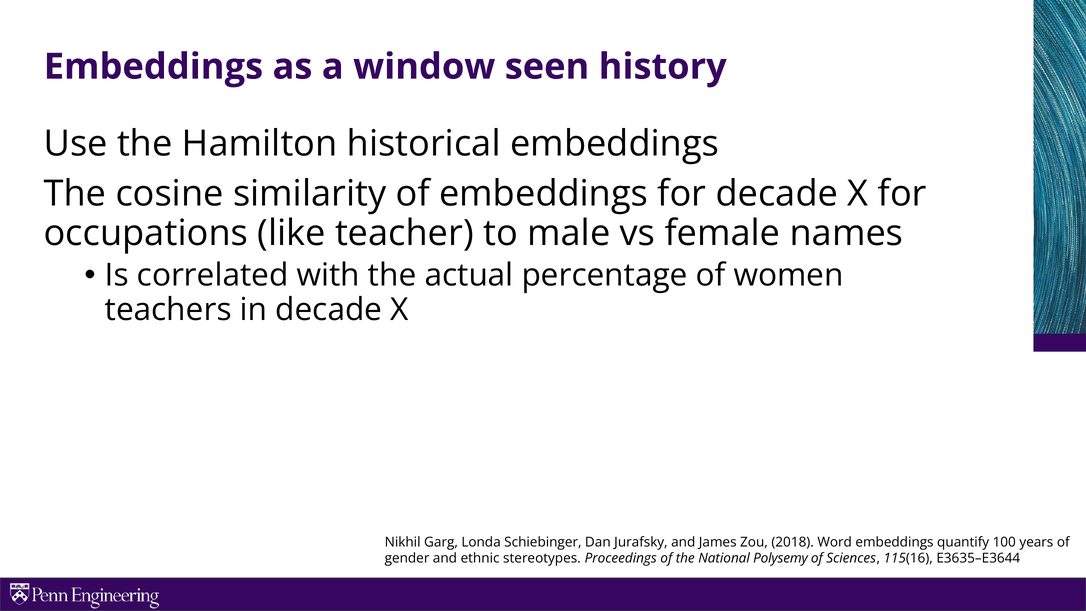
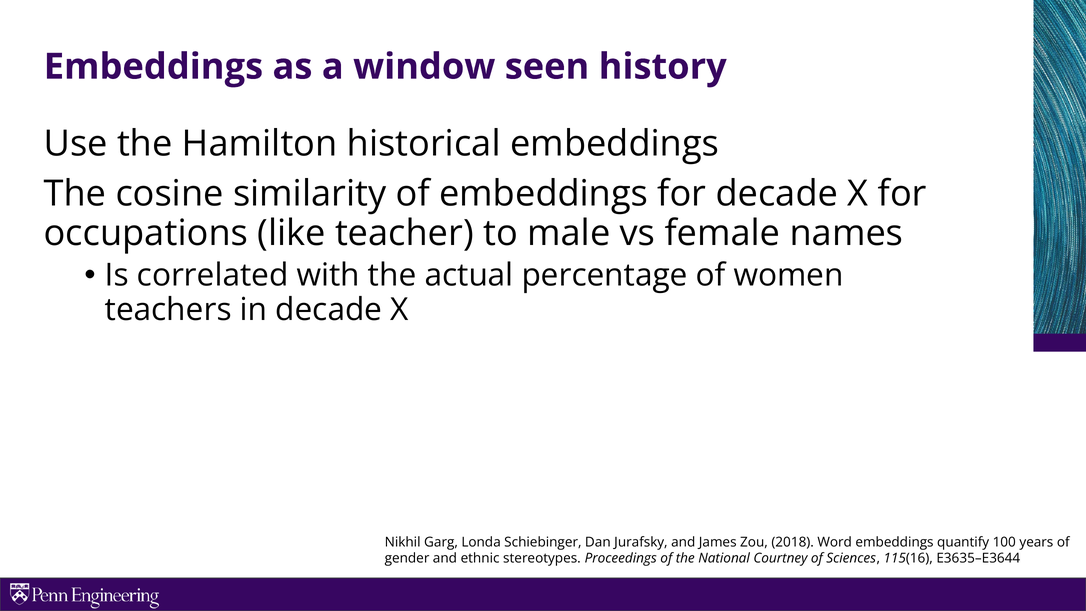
Polysemy: Polysemy -> Courtney
